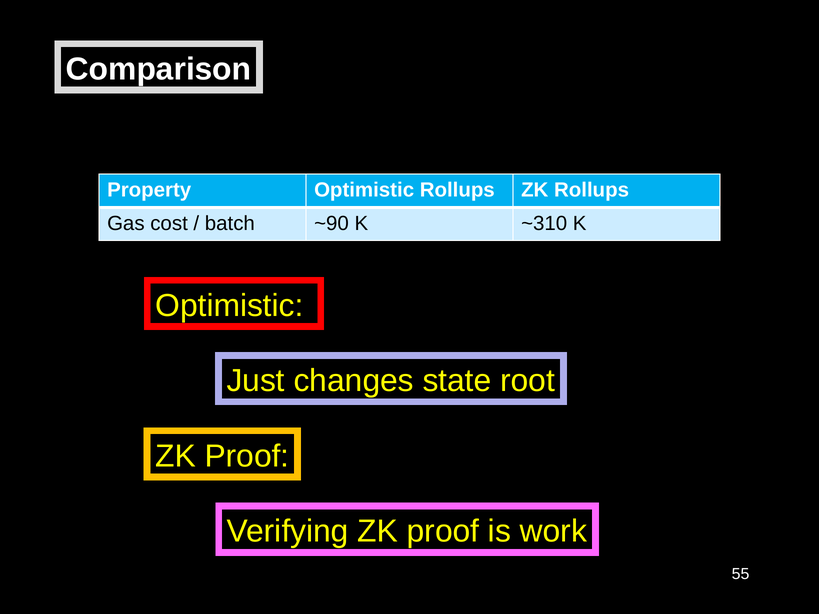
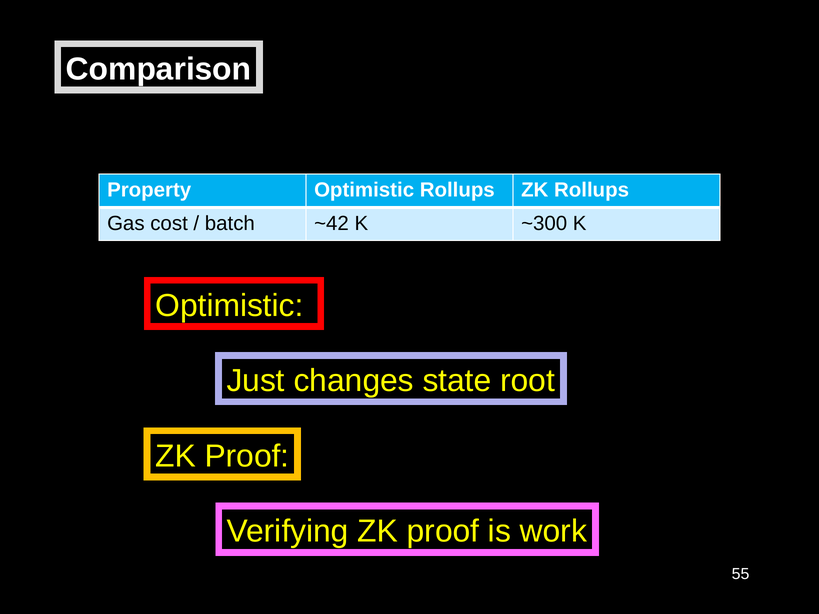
~90: ~90 -> ~42
~310: ~310 -> ~300
